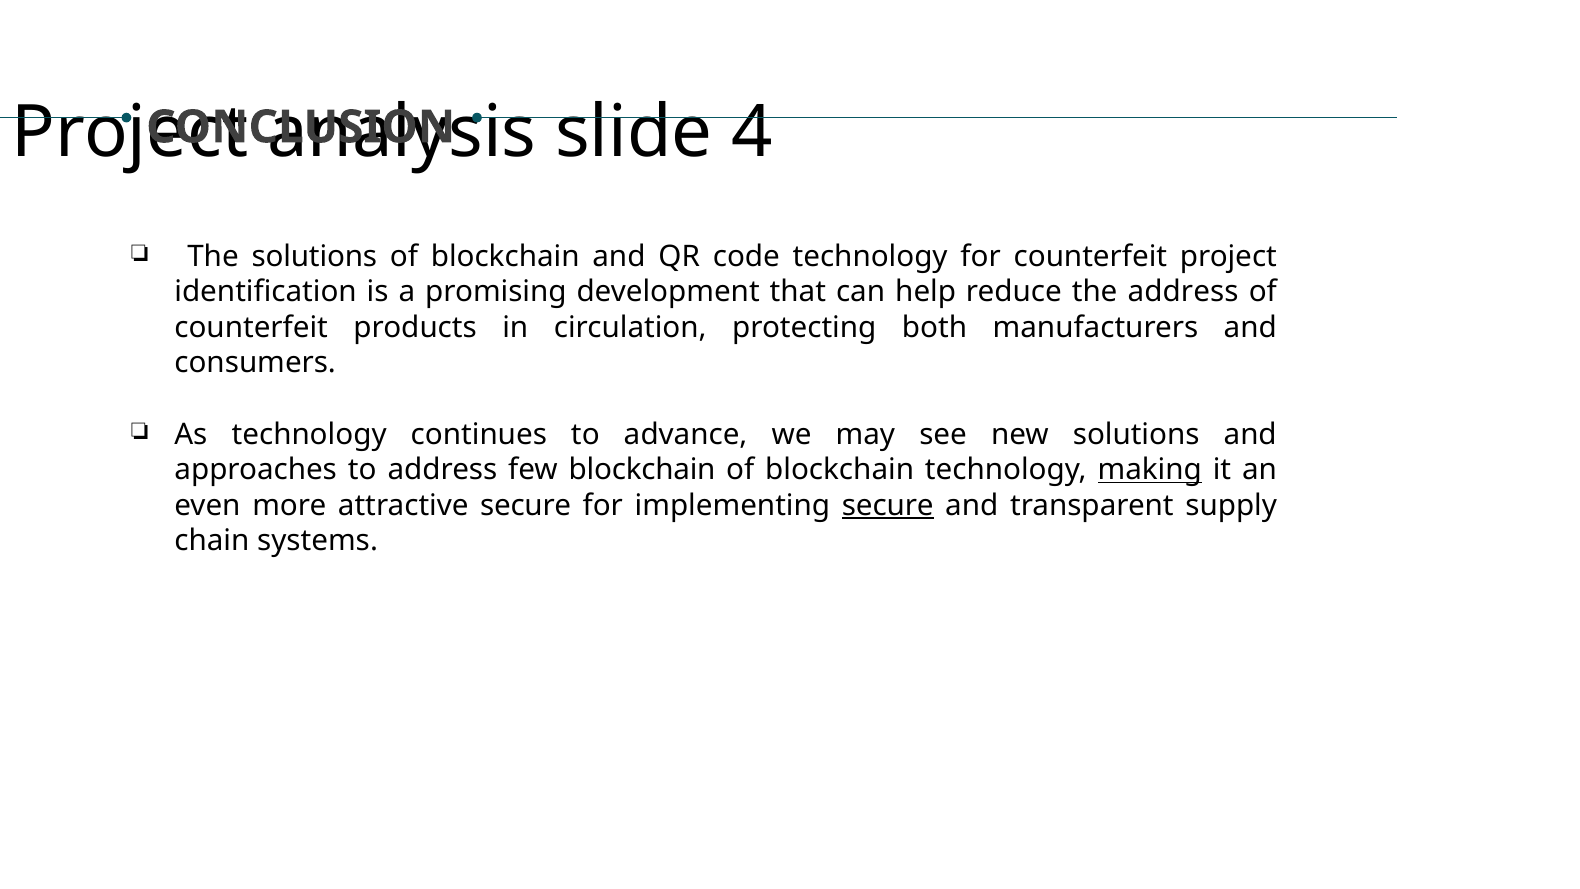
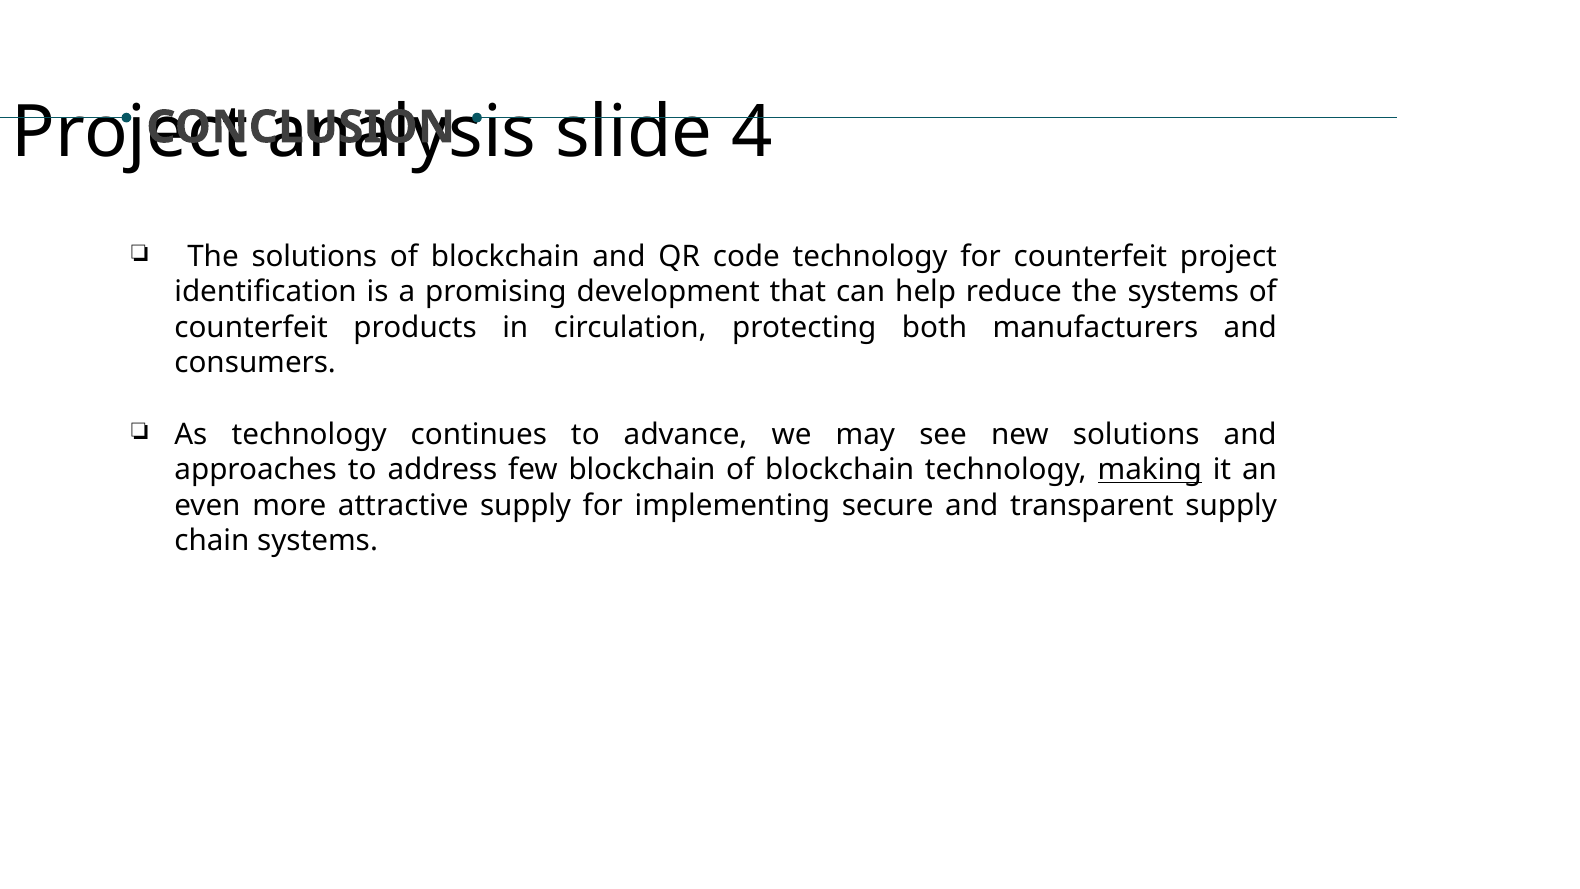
the address: address -> systems
attractive secure: secure -> supply
secure at (888, 505) underline: present -> none
